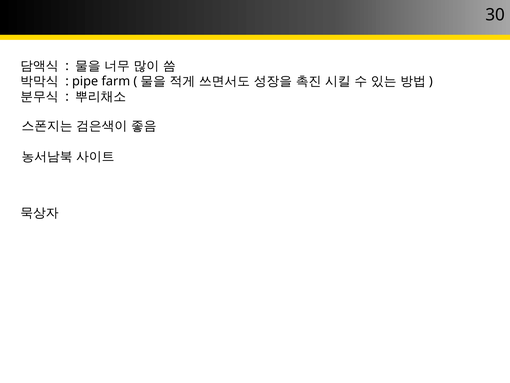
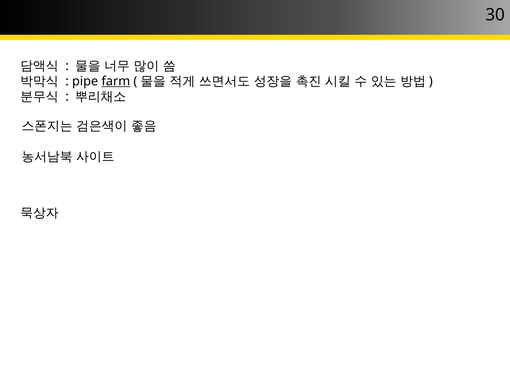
farm underline: none -> present
